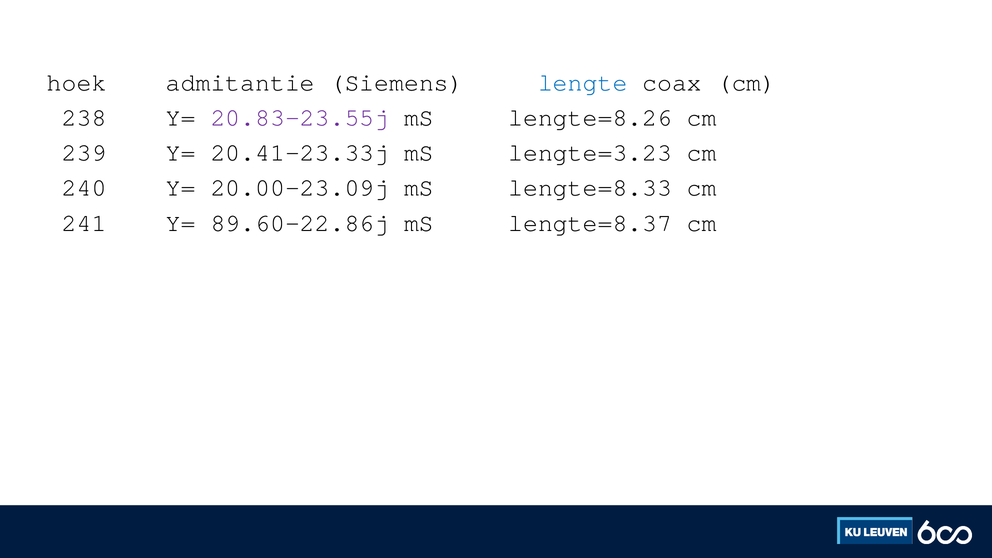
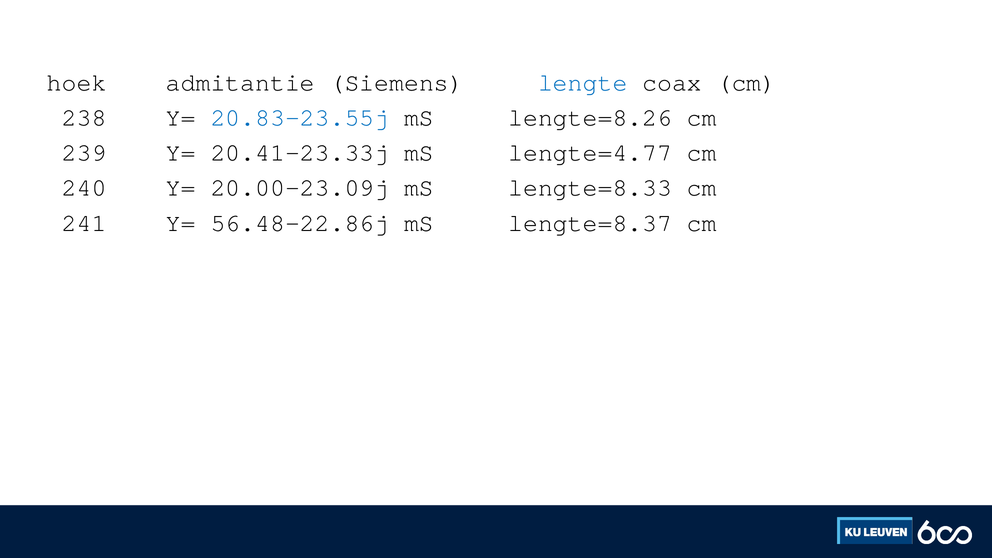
20.83-23.55j colour: purple -> blue
lengte=3.23: lengte=3.23 -> lengte=4.77
89.60-22.86j: 89.60-22.86j -> 56.48-22.86j
